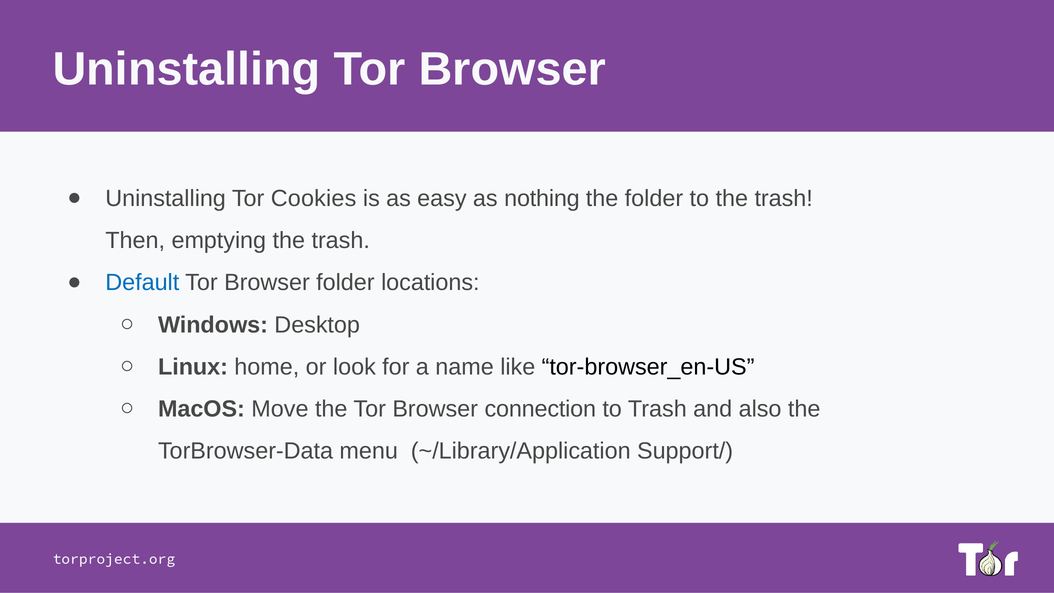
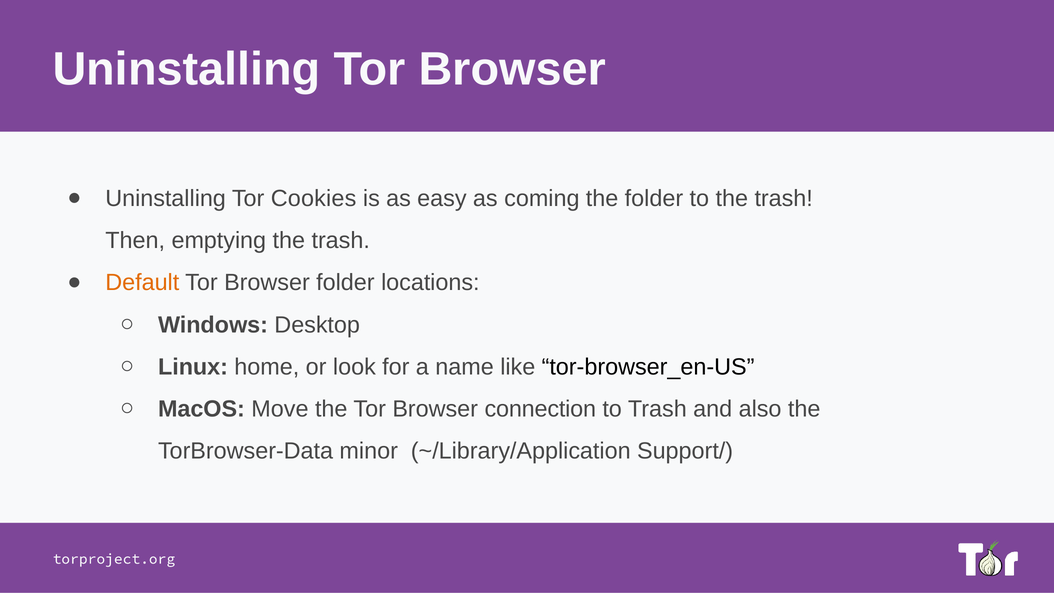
nothing: nothing -> coming
Default colour: blue -> orange
menu: menu -> minor
